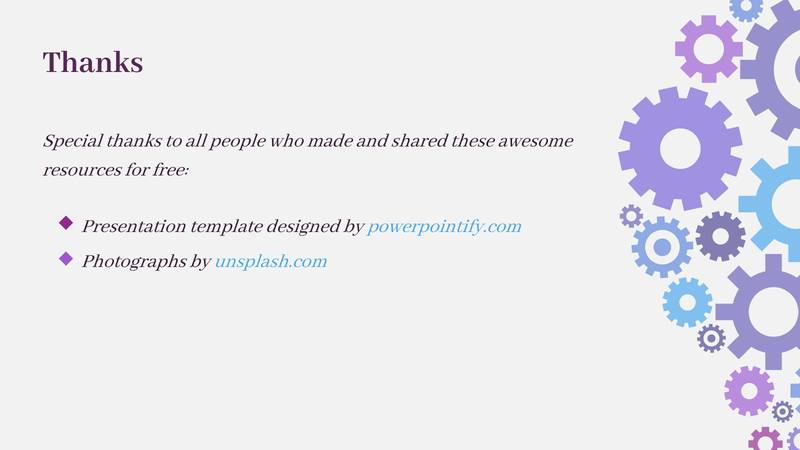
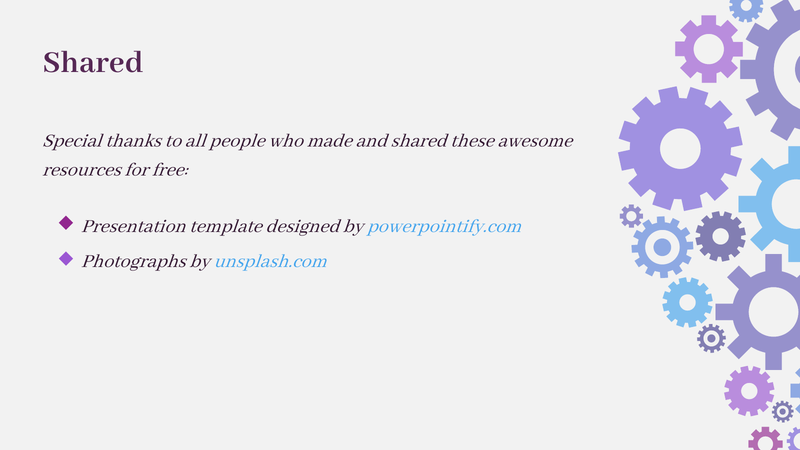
Thanks at (93, 61): Thanks -> Shared
